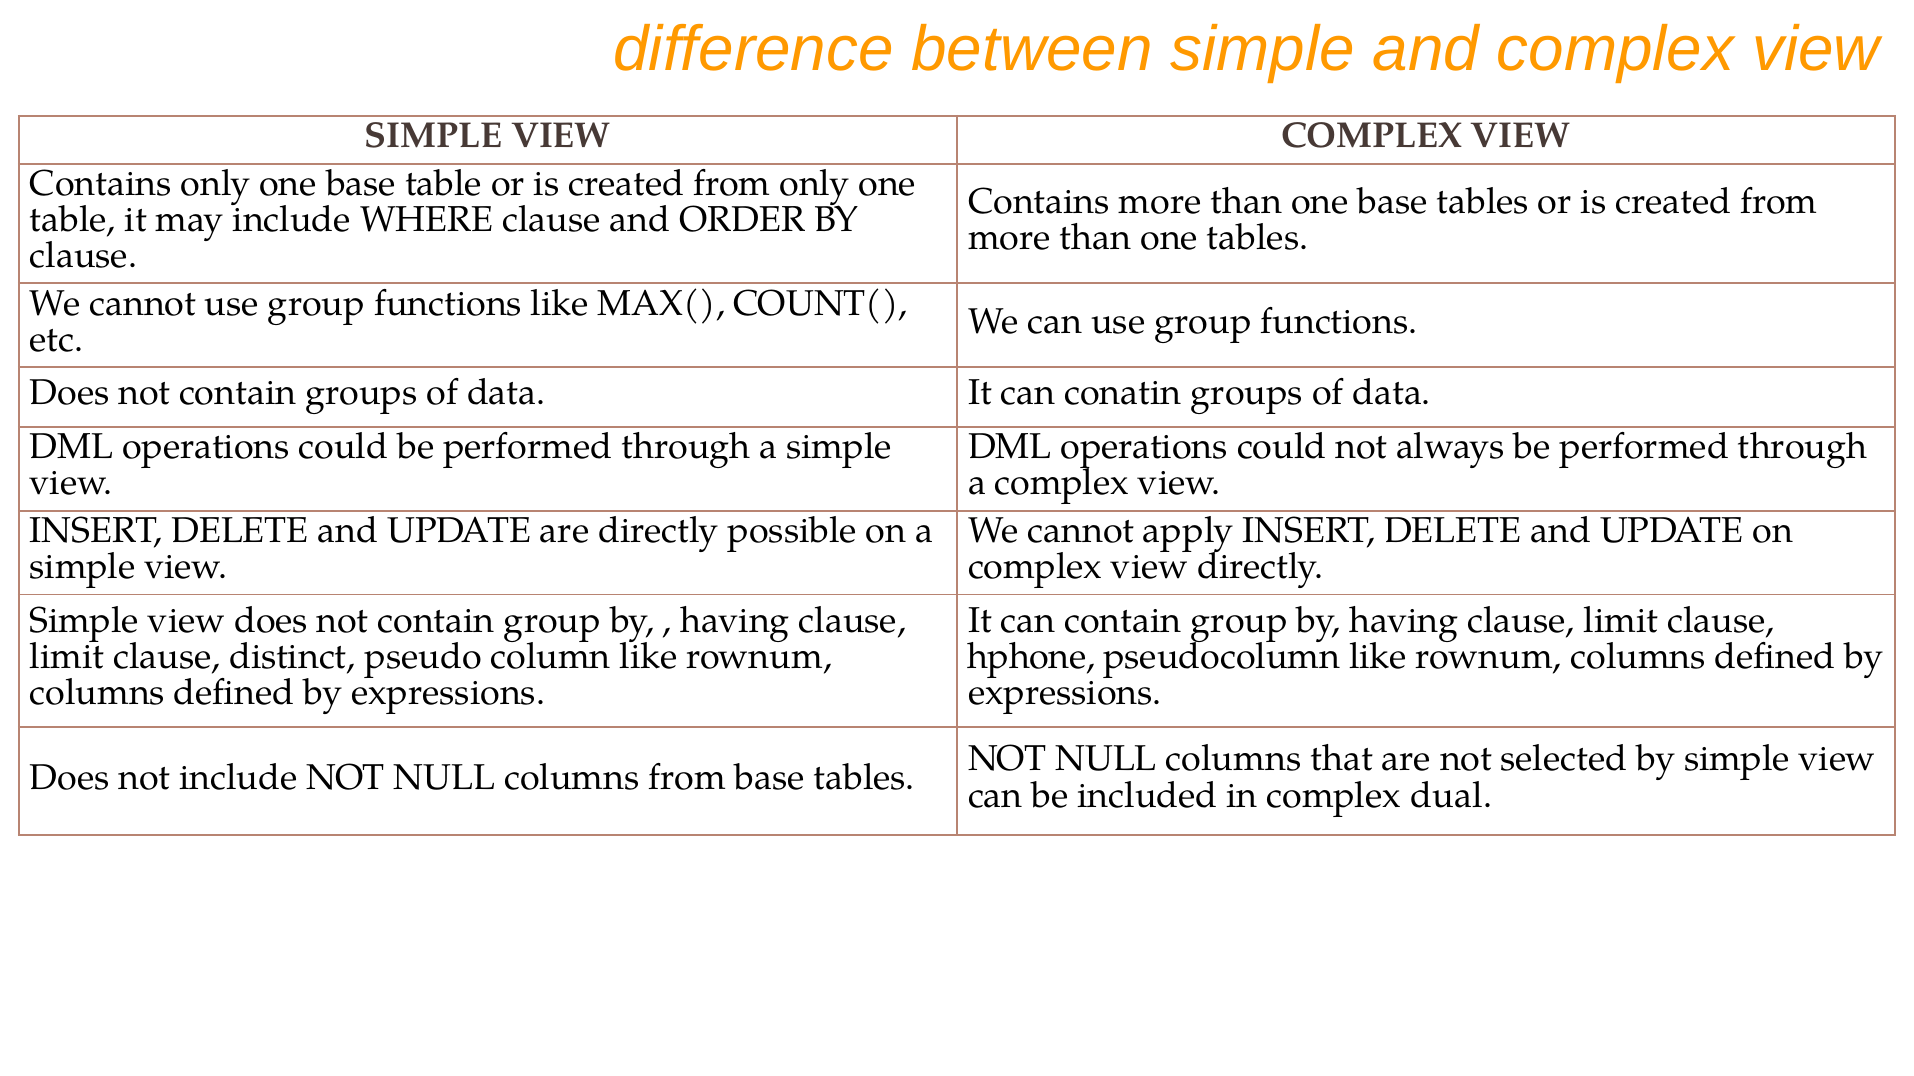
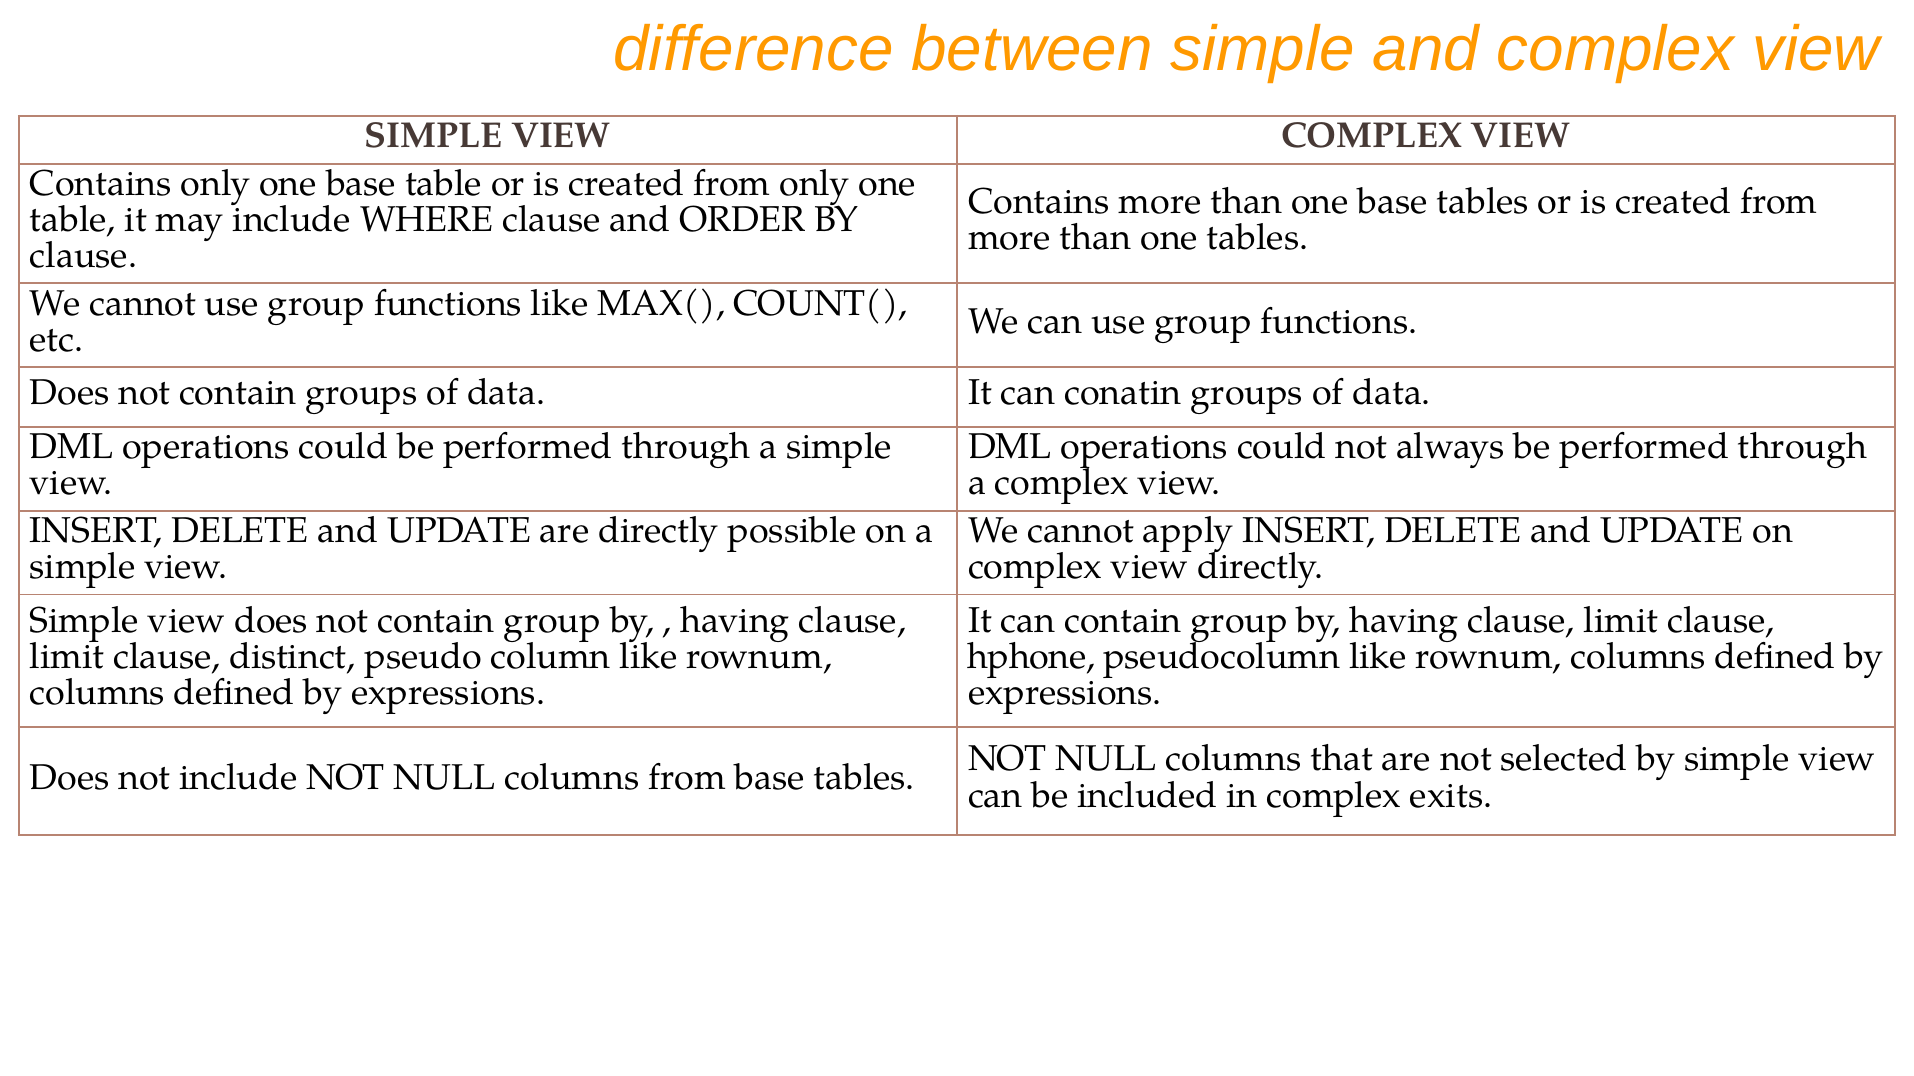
dual: dual -> exits
